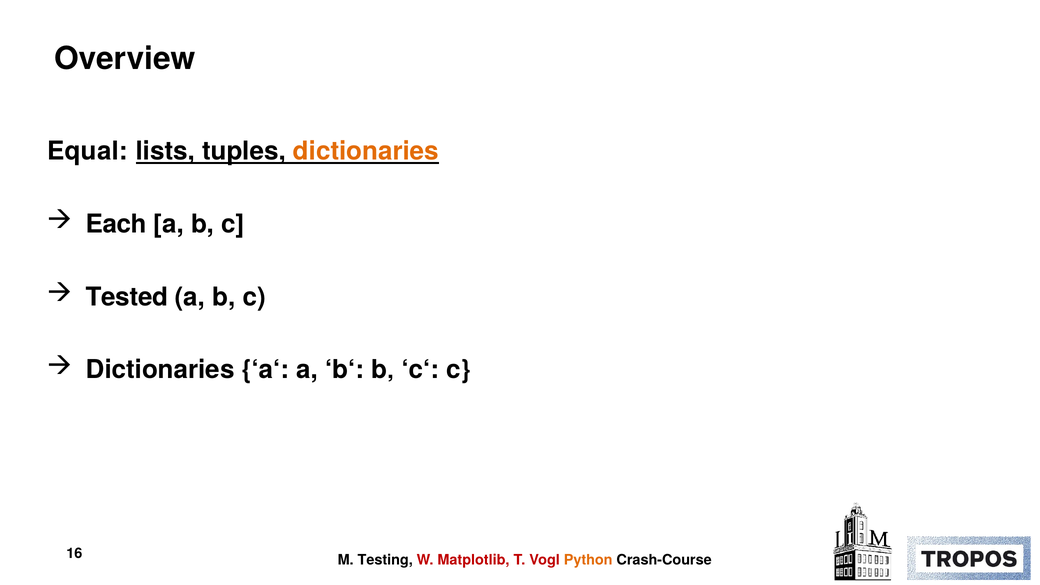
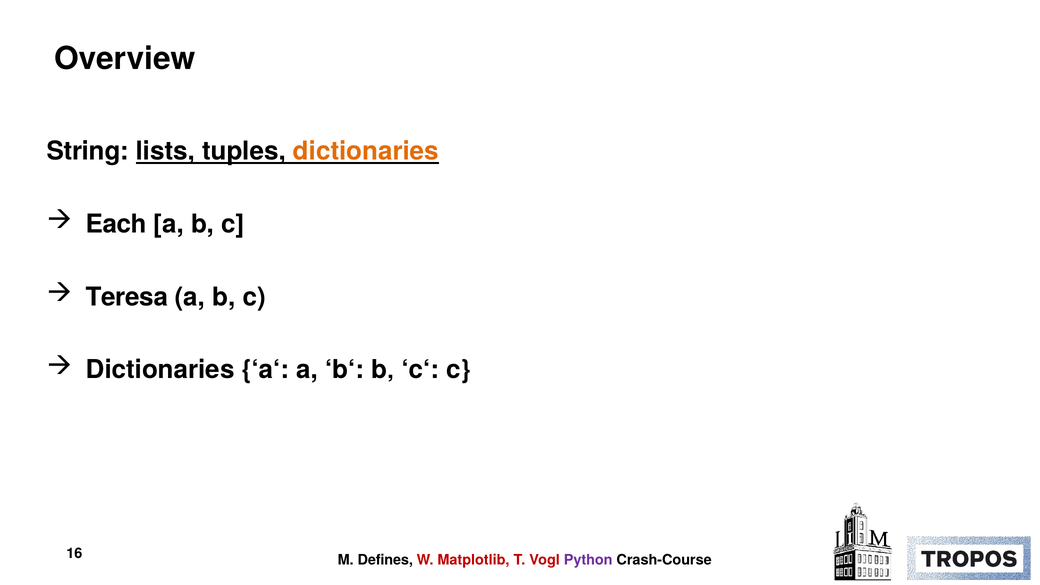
Equal: Equal -> String
Tested: Tested -> Teresa
Testing: Testing -> Defines
Python colour: orange -> purple
